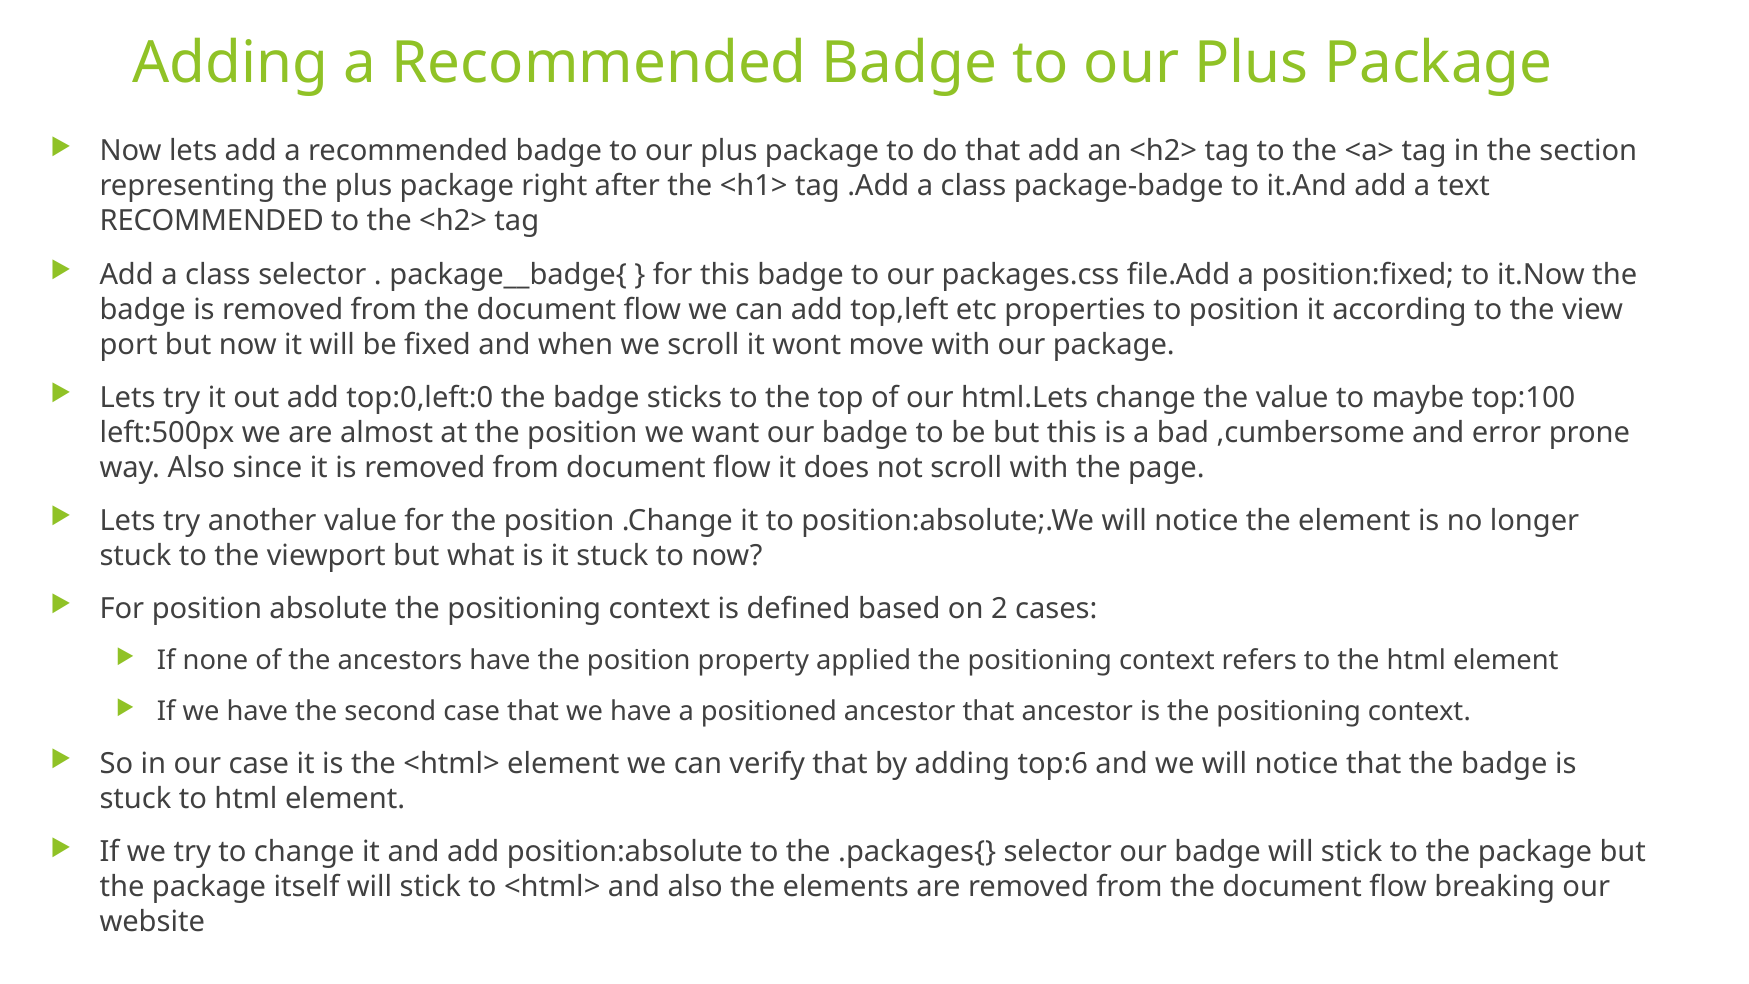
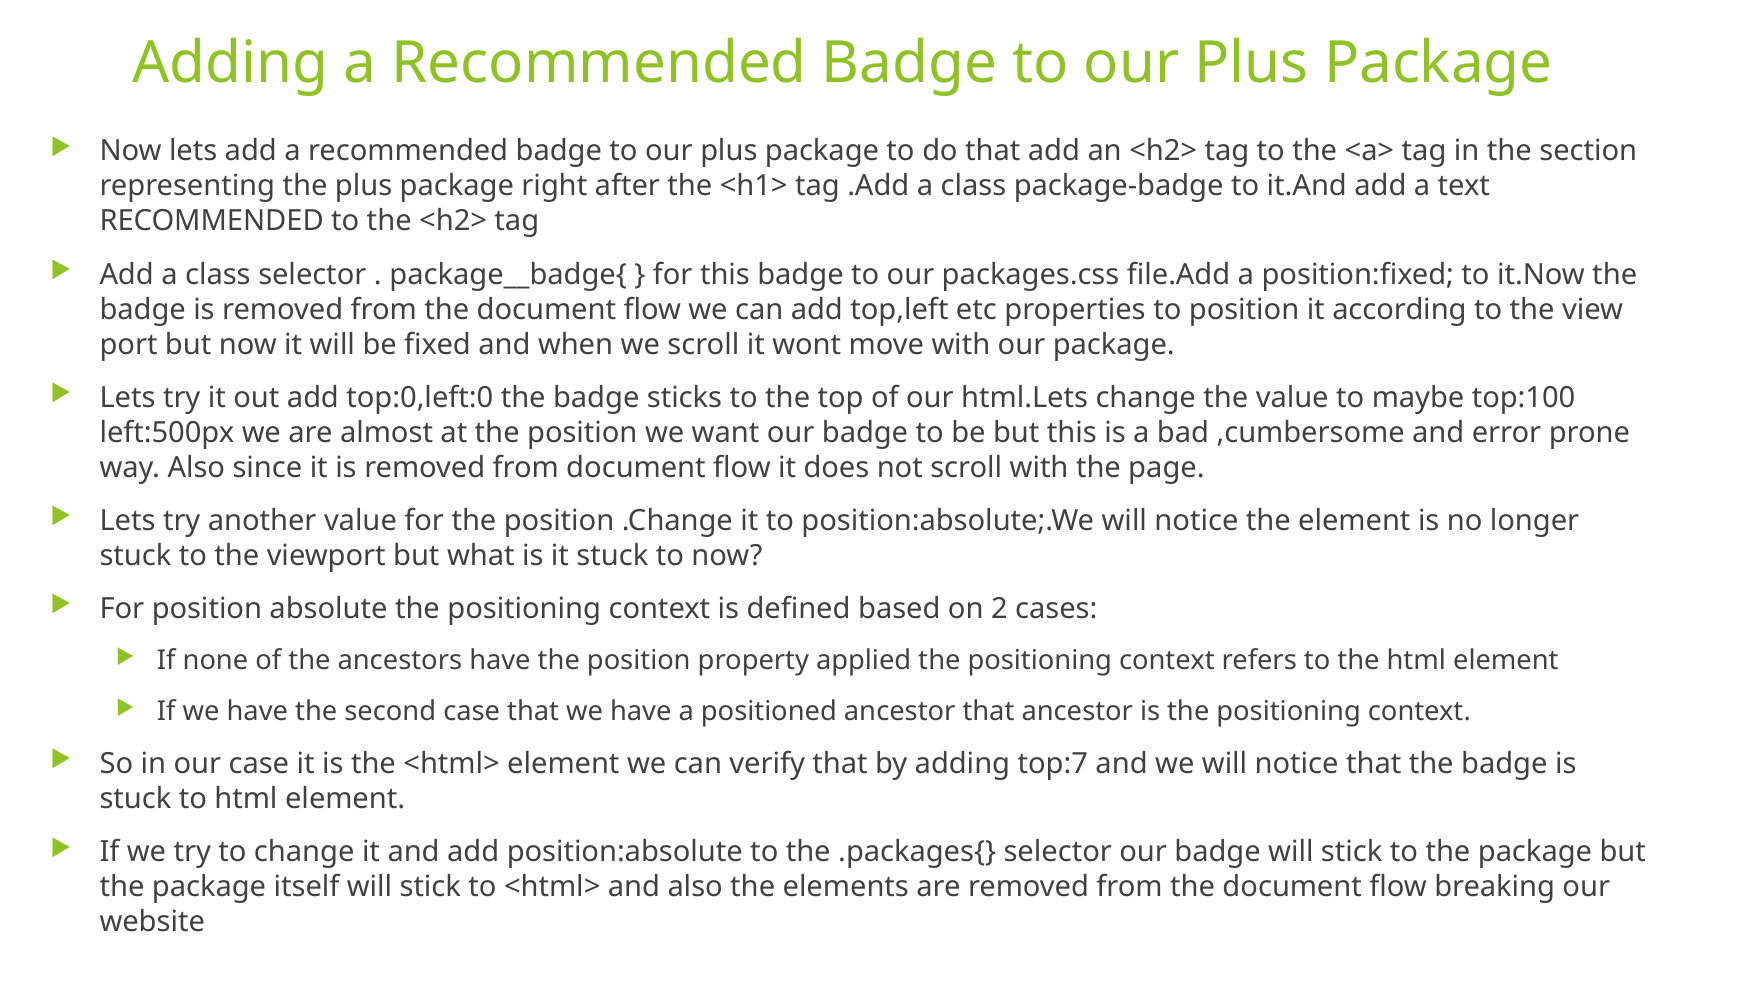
top:6: top:6 -> top:7
